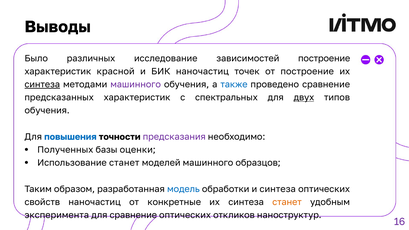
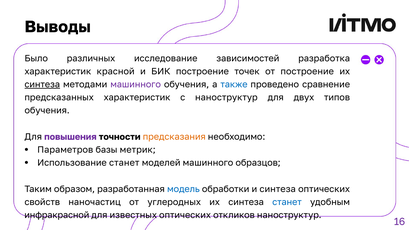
зависимостей построение: построение -> разработка
БИК наночастиц: наночастиц -> построение
с спектральных: спектральных -> наноструктур
двух underline: present -> none
повышения colour: blue -> purple
предсказания colour: purple -> orange
Полученных: Полученных -> Параметров
оценки: оценки -> метрик
конкретные: конкретные -> углеродных
станет at (287, 202) colour: orange -> blue
эксперимента: эксперимента -> инфракрасной
для сравнение: сравнение -> известных
